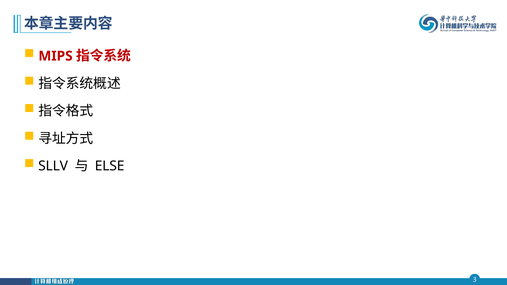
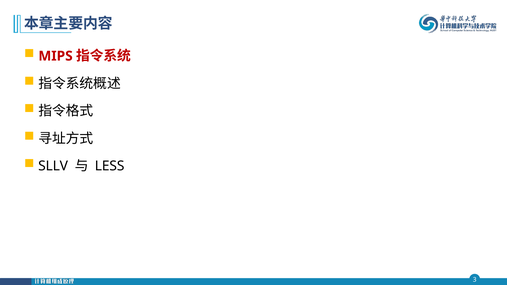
ELSE: ELSE -> LESS
